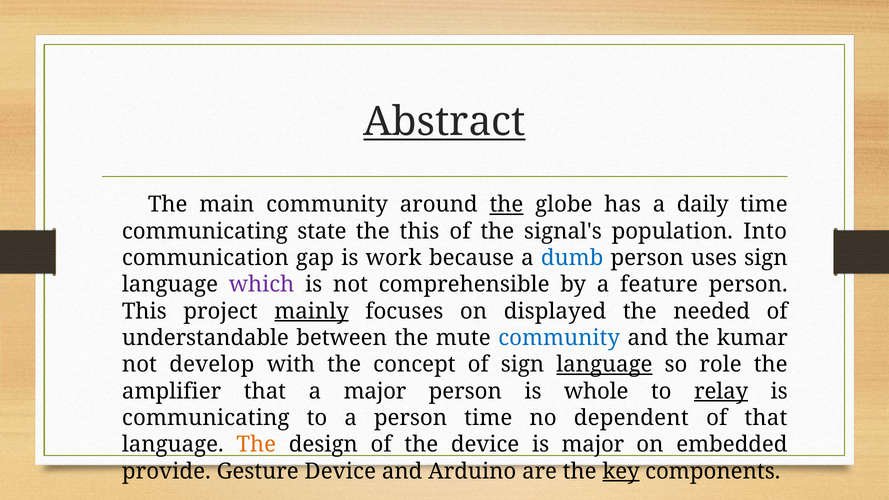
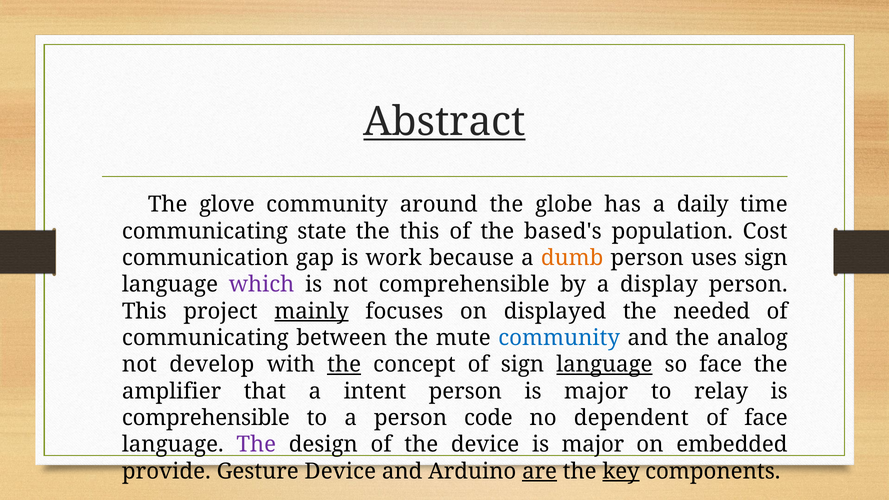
main: main -> glove
the at (506, 205) underline: present -> none
signal's: signal's -> based's
Into: Into -> Cost
dumb colour: blue -> orange
feature: feature -> display
understandable at (205, 338): understandable -> communicating
kumar: kumar -> analog
the at (344, 365) underline: none -> present
so role: role -> face
a major: major -> intent
person is whole: whole -> major
relay underline: present -> none
communicating at (206, 418): communicating -> comprehensible
person time: time -> code
of that: that -> face
The at (256, 445) colour: orange -> purple
are underline: none -> present
